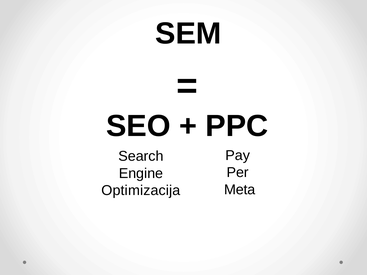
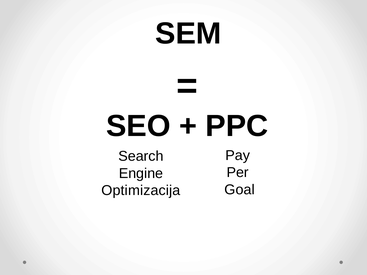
Meta: Meta -> Goal
